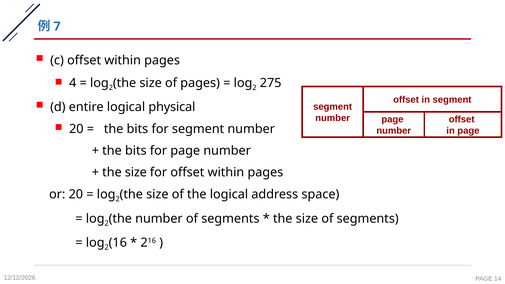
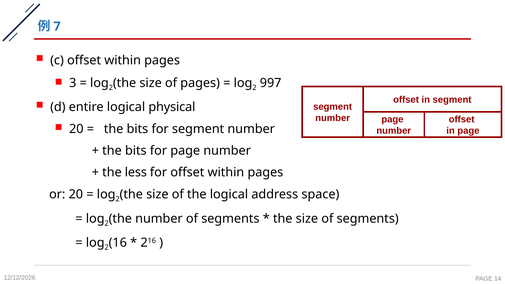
4: 4 -> 3
275: 275 -> 997
size at (136, 172): size -> less
